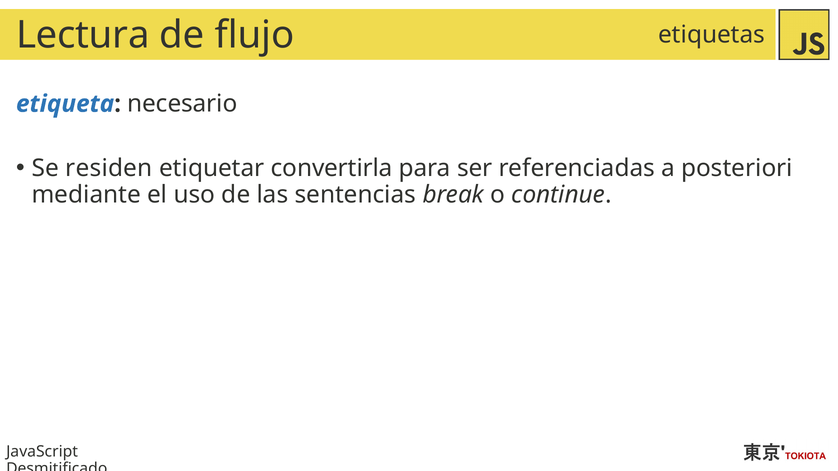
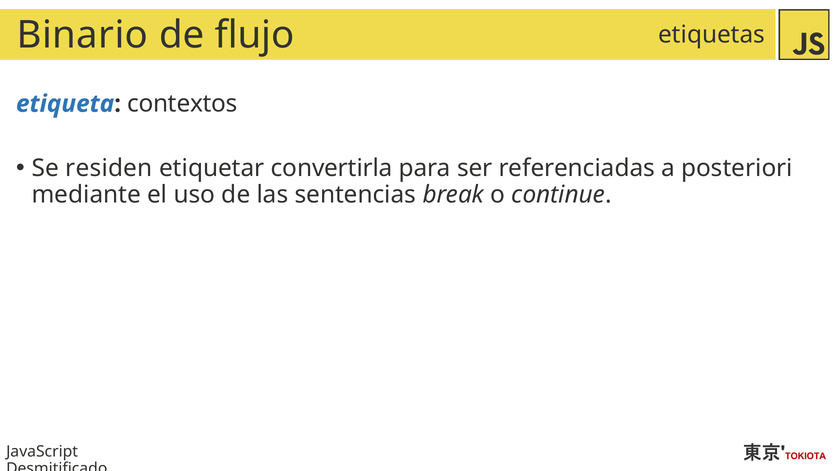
Lectura: Lectura -> Binario
necesario: necesario -> contextos
